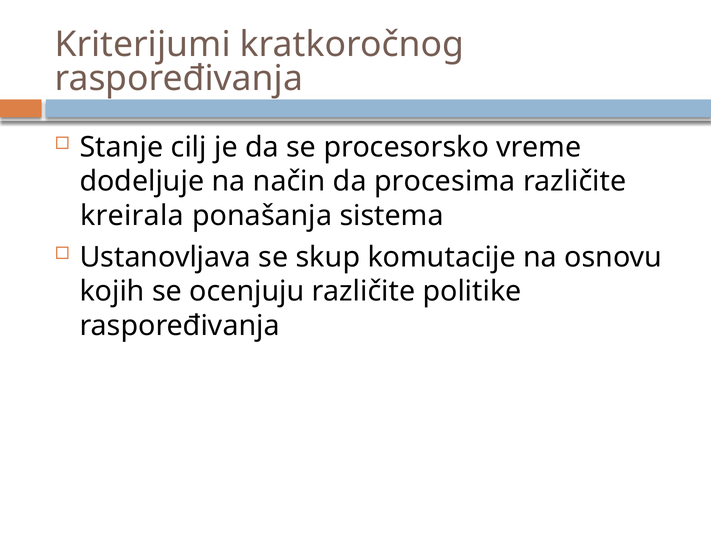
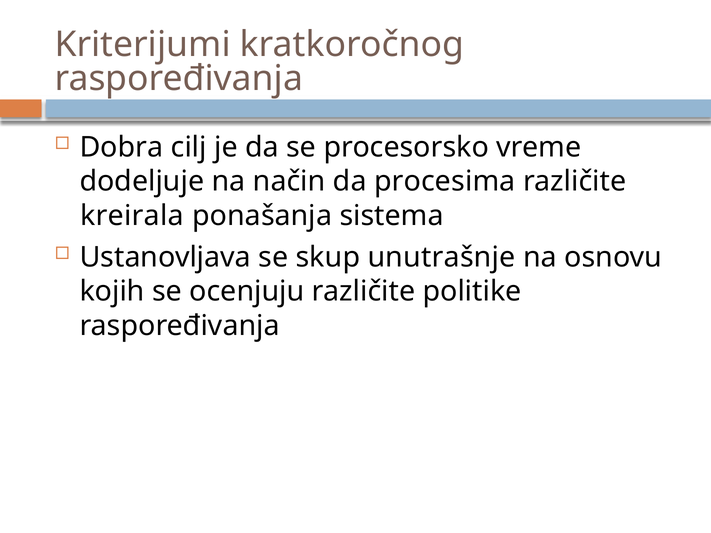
Stanje: Stanje -> Dobra
komutacije: komutacije -> unutrašnje
